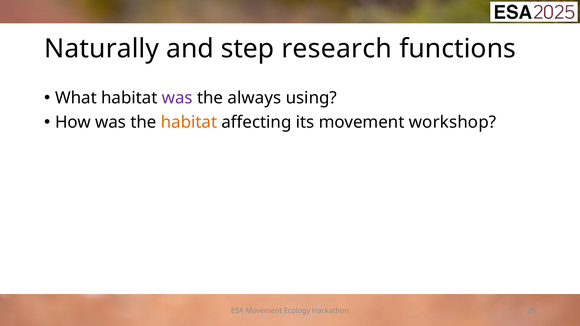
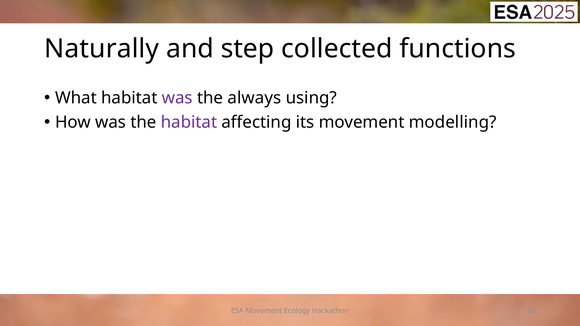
research: research -> collected
habitat at (189, 122) colour: orange -> purple
workshop: workshop -> modelling
